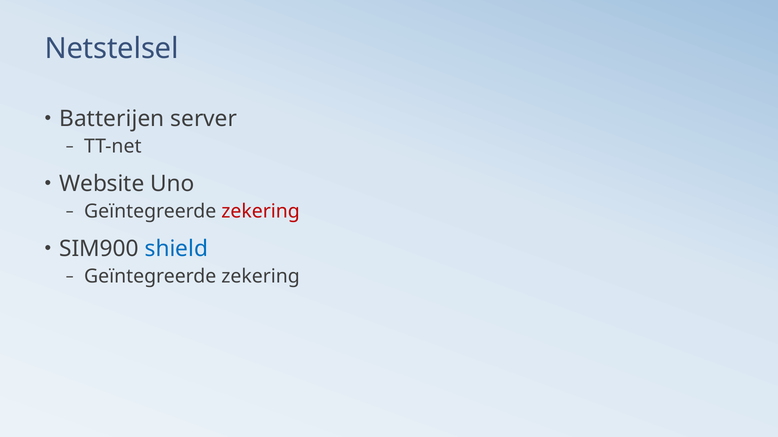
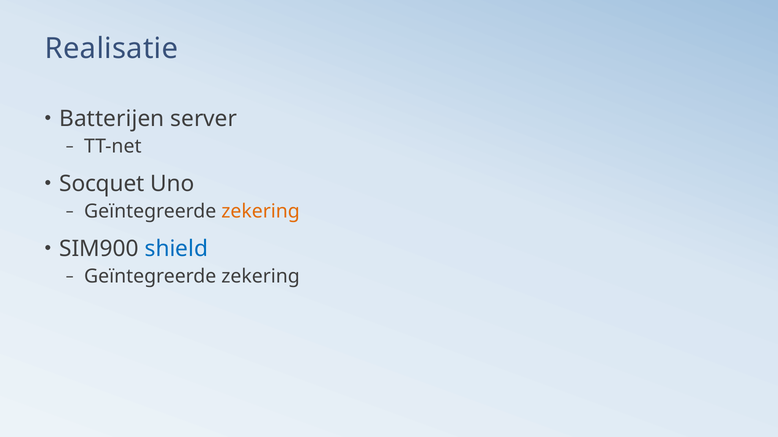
Netstelsel: Netstelsel -> Realisatie
Website: Website -> Socquet
zekering at (261, 212) colour: red -> orange
